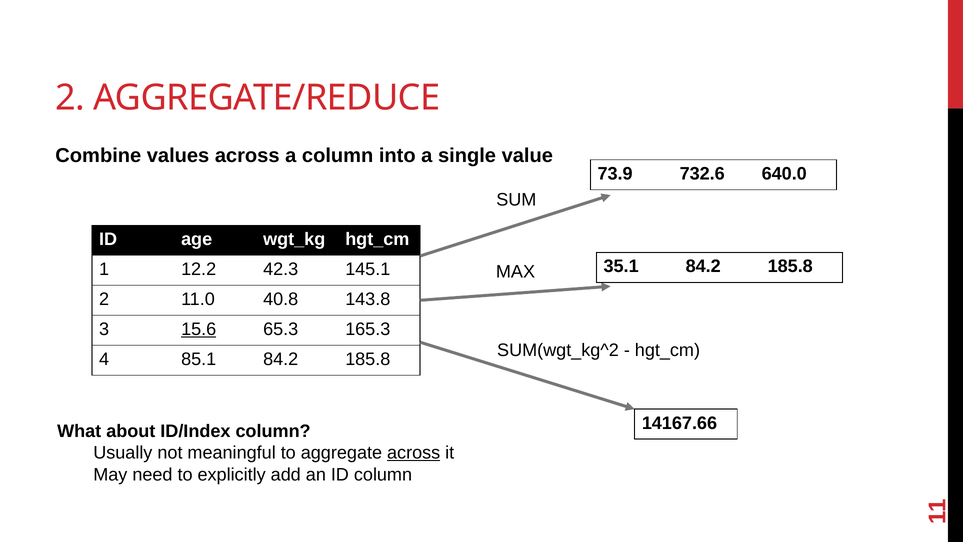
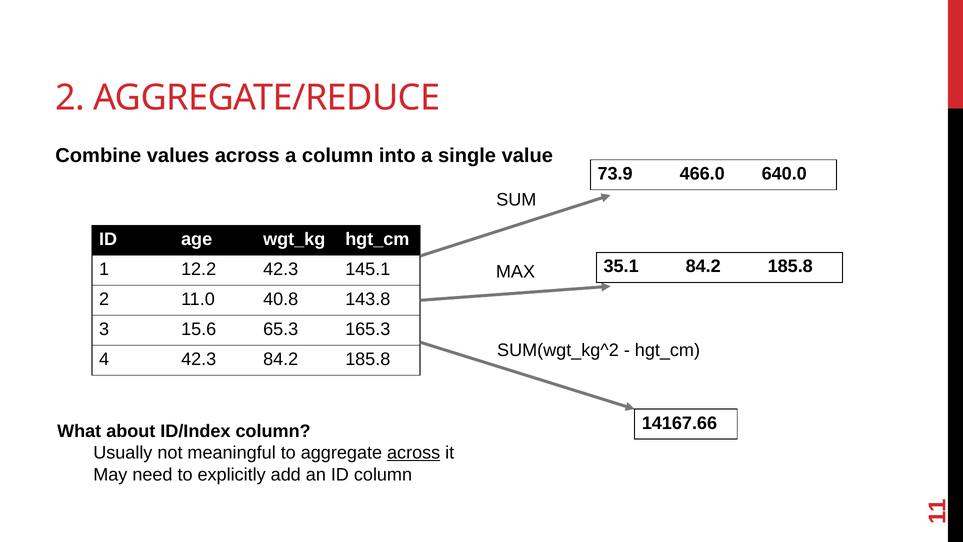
732.6: 732.6 -> 466.0
15.6 underline: present -> none
4 85.1: 85.1 -> 42.3
